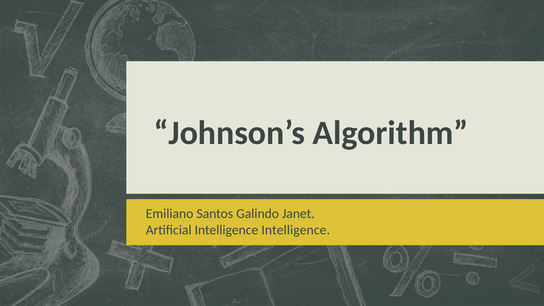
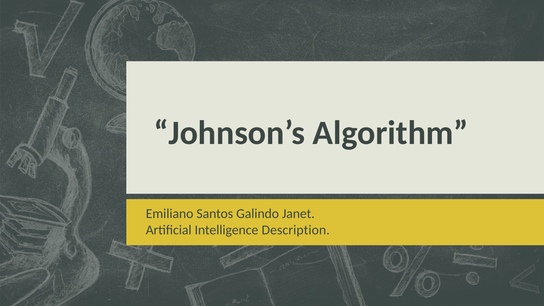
Intelligence Intelligence: Intelligence -> Description
